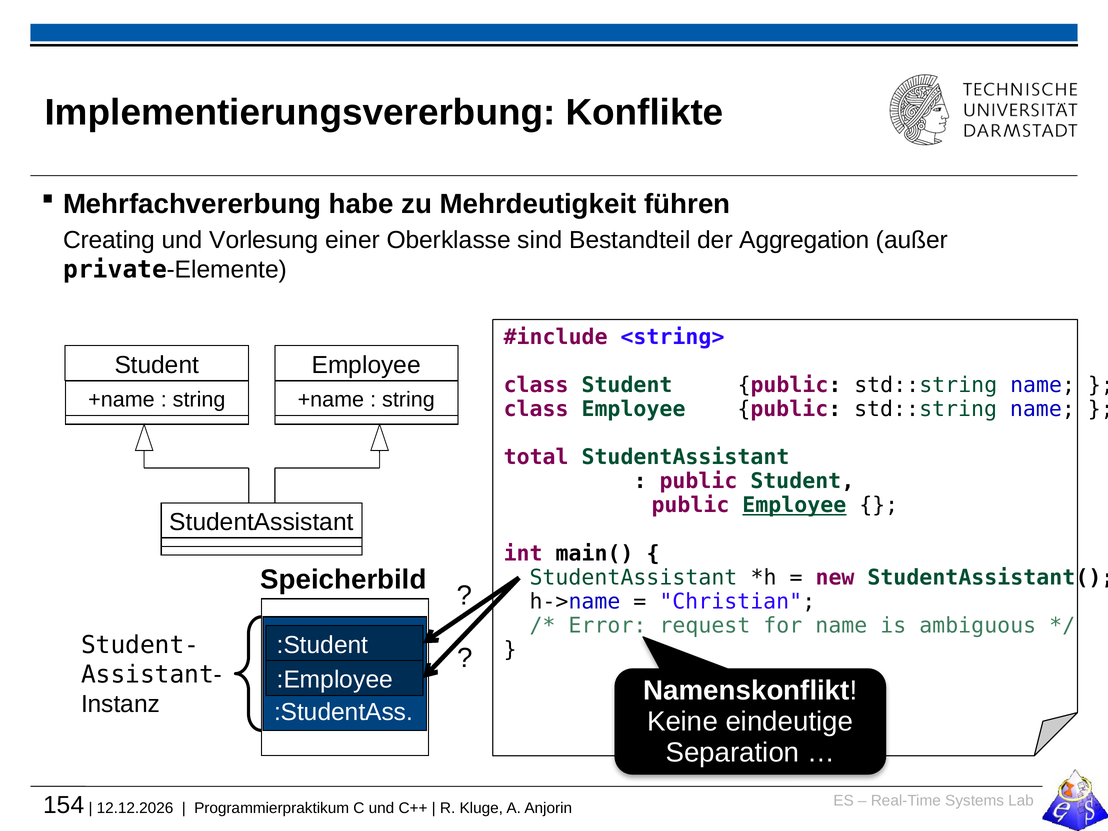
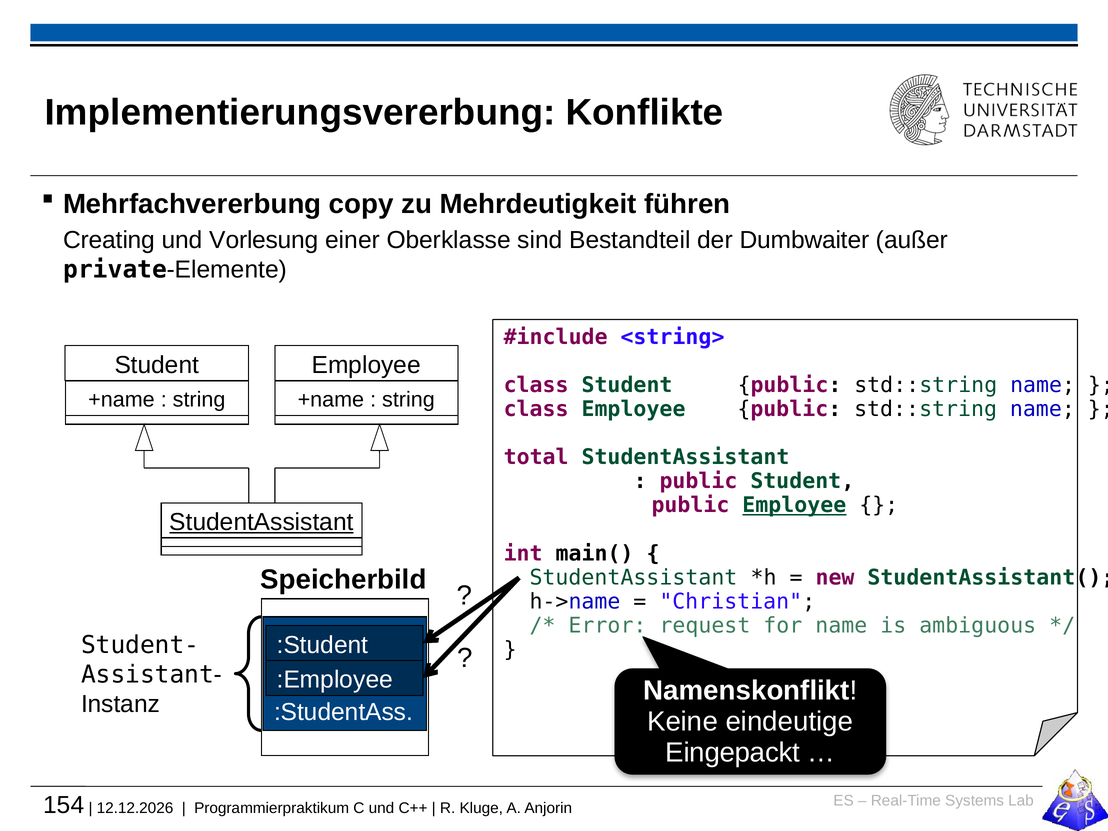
habe: habe -> copy
Aggregation: Aggregation -> Dumbwaiter
StudentAssistant at (261, 522) underline: none -> present
Separation: Separation -> Eingepackt
